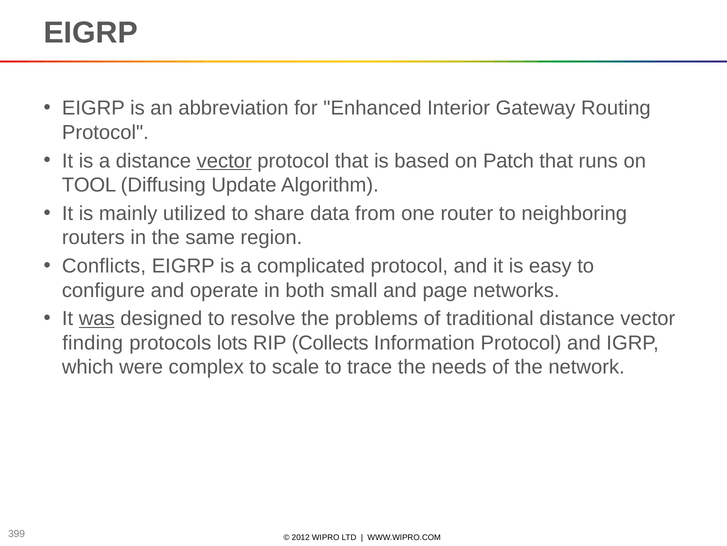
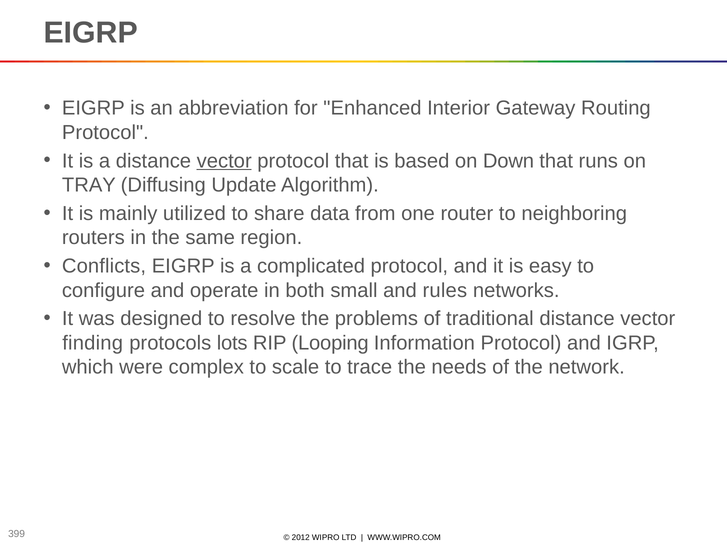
Patch: Patch -> Down
TOOL: TOOL -> TRAY
page: page -> rules
was underline: present -> none
Collects: Collects -> Looping
